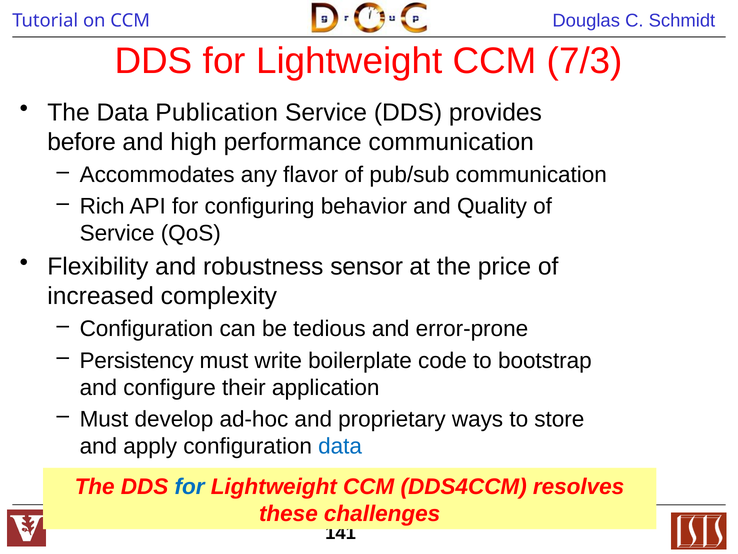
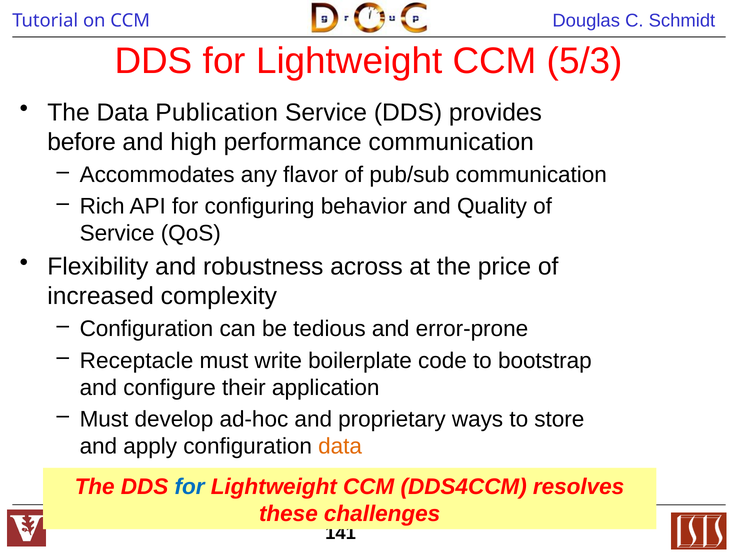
7/3: 7/3 -> 5/3
sensor: sensor -> across
Persistency: Persistency -> Receptacle
data at (340, 446) colour: blue -> orange
